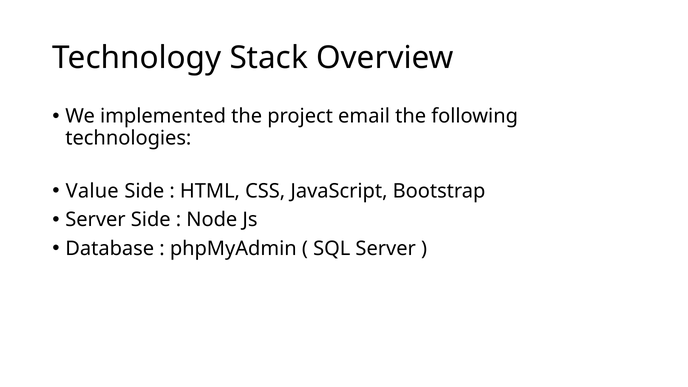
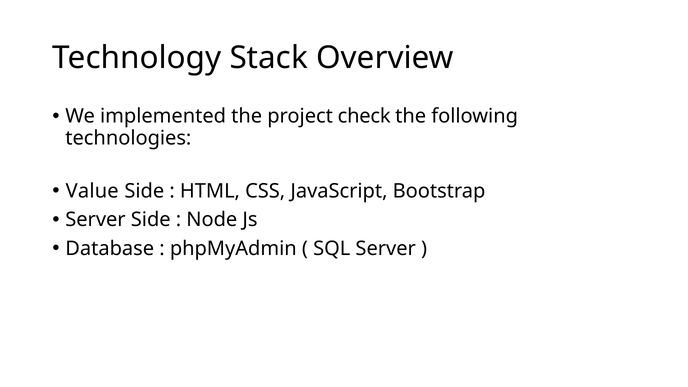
email: email -> check
